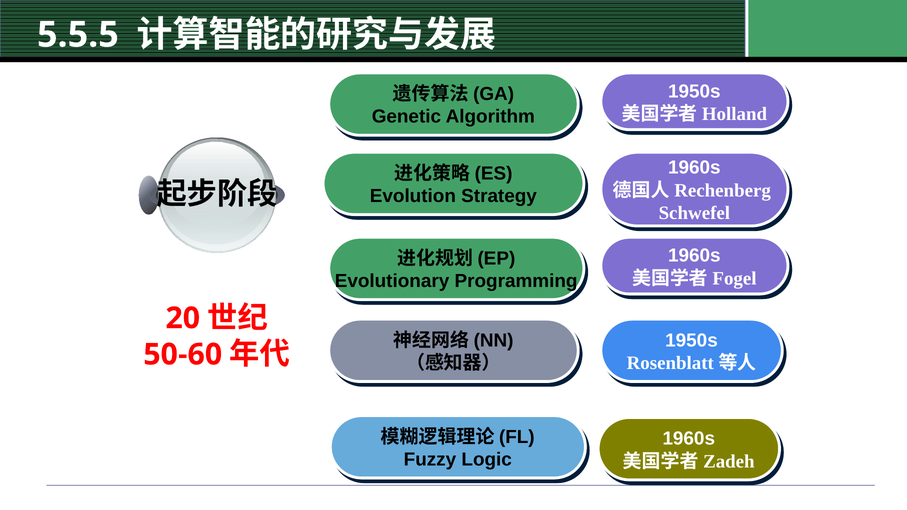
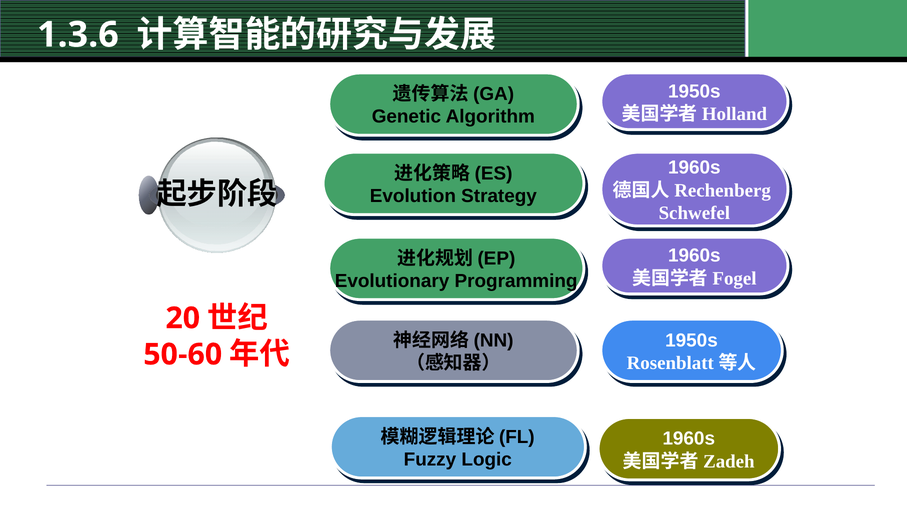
5.5.5: 5.5.5 -> 1.3.6
